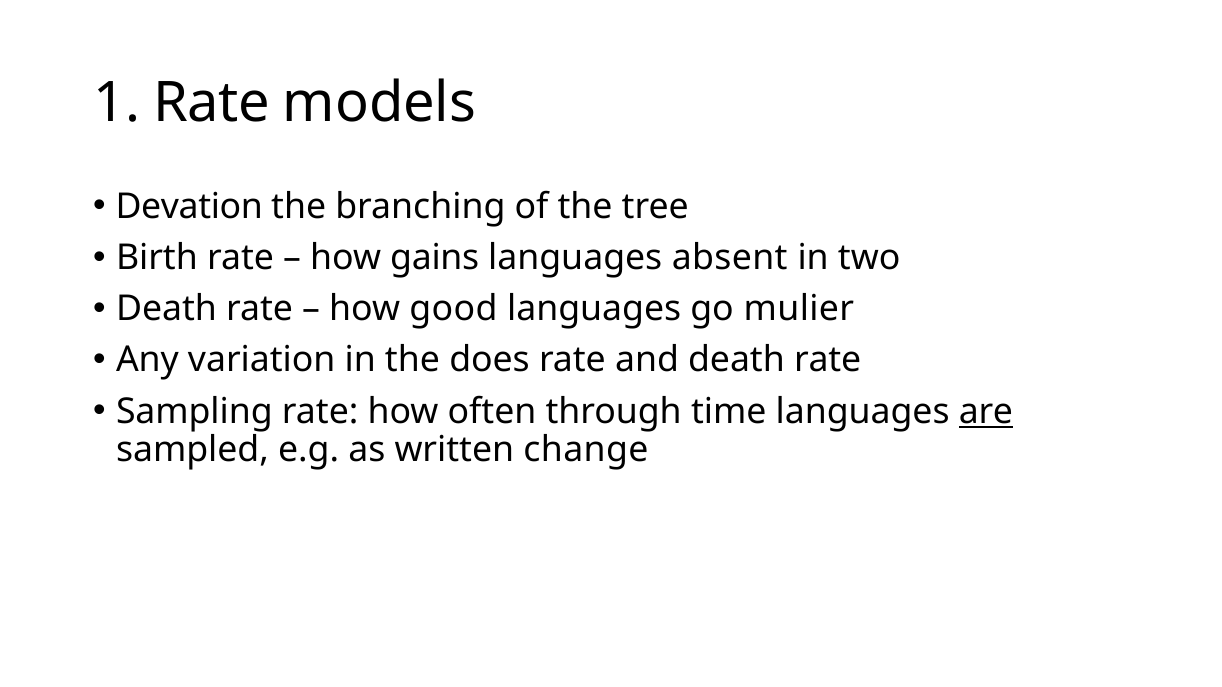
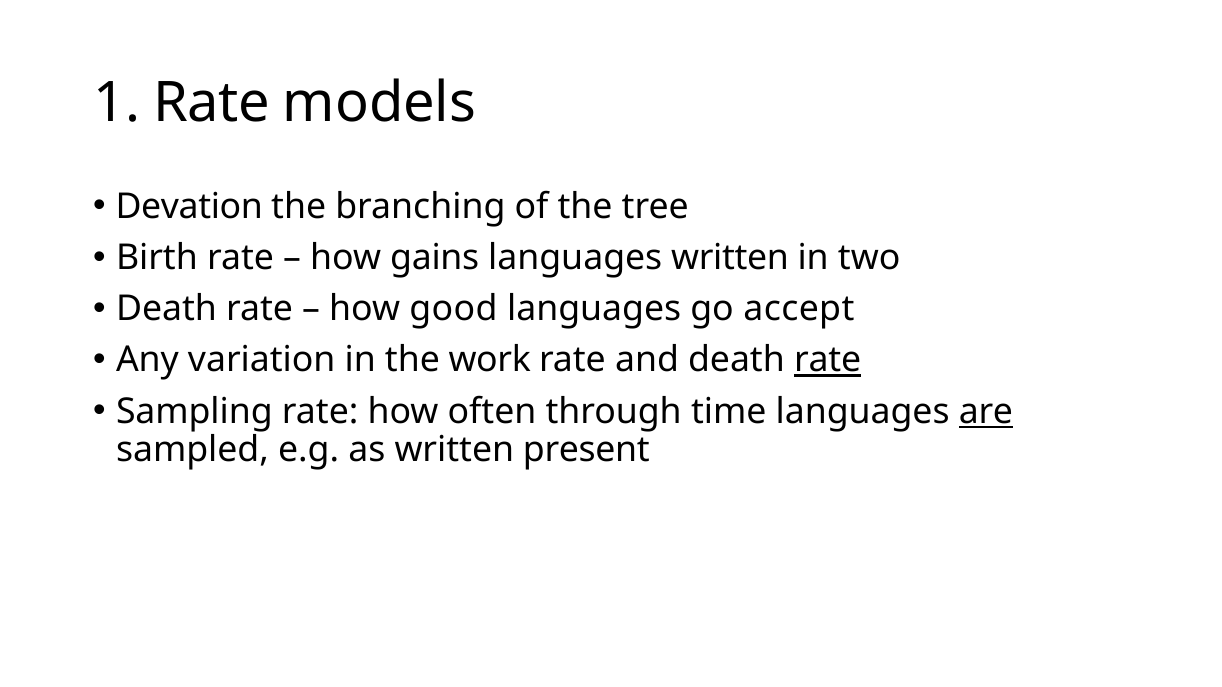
languages absent: absent -> written
mulier: mulier -> accept
does: does -> work
rate at (828, 360) underline: none -> present
change: change -> present
